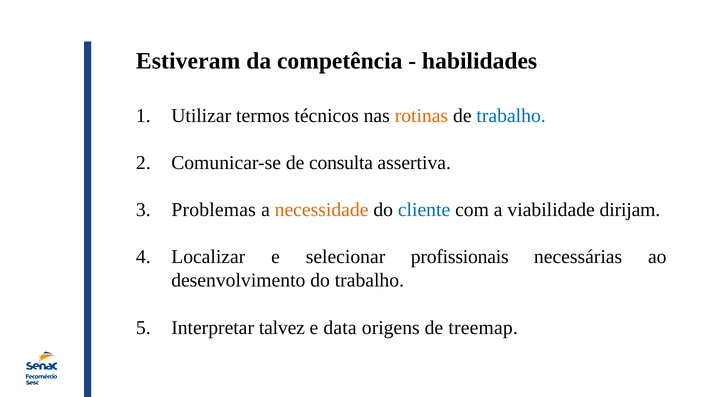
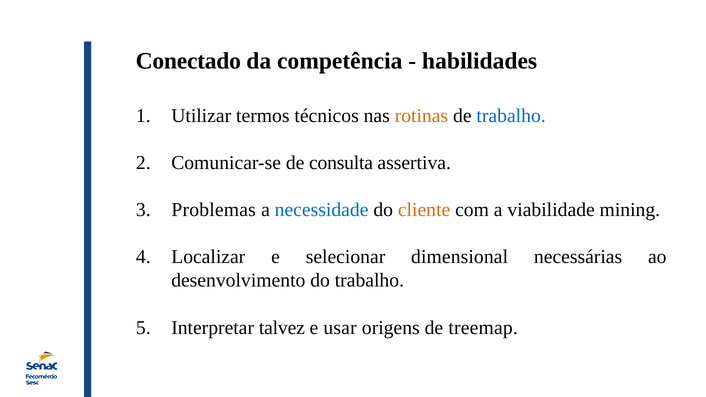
Estiveram: Estiveram -> Conectado
necessidade colour: orange -> blue
cliente colour: blue -> orange
dirijam: dirijam -> mining
profissionais: profissionais -> dimensional
data: data -> usar
